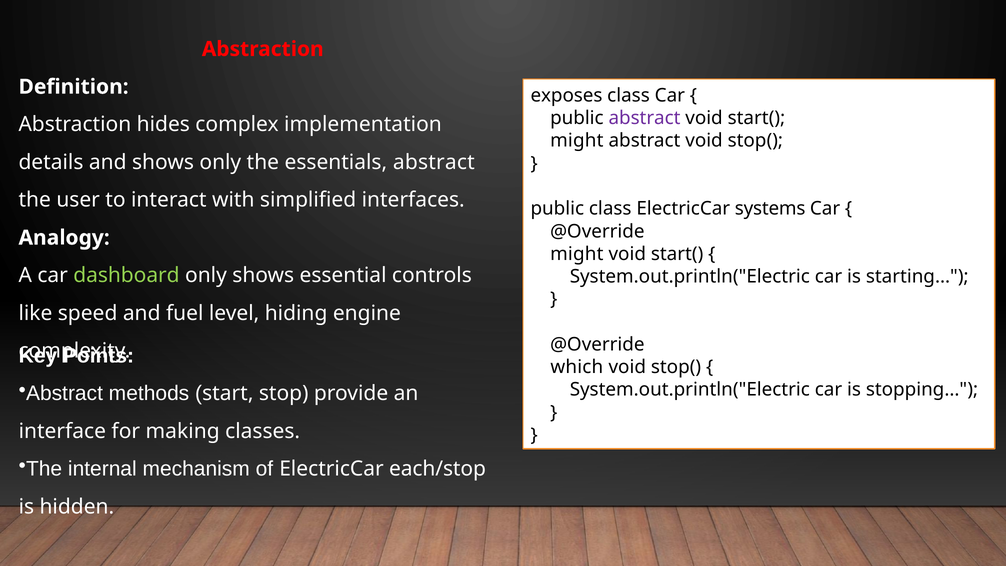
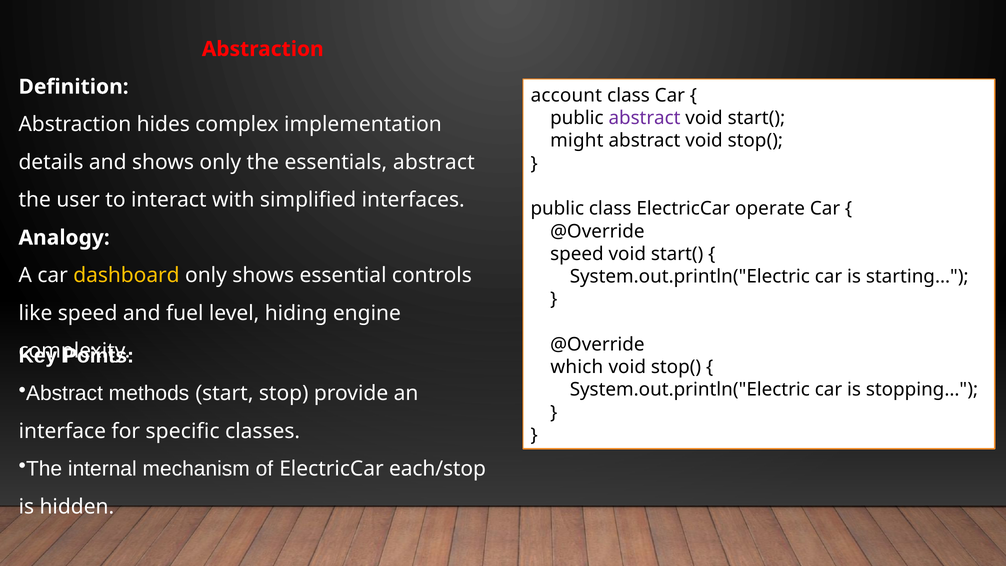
exposes: exposes -> account
systems: systems -> operate
might at (577, 254): might -> speed
dashboard colour: light green -> yellow
making: making -> specific
